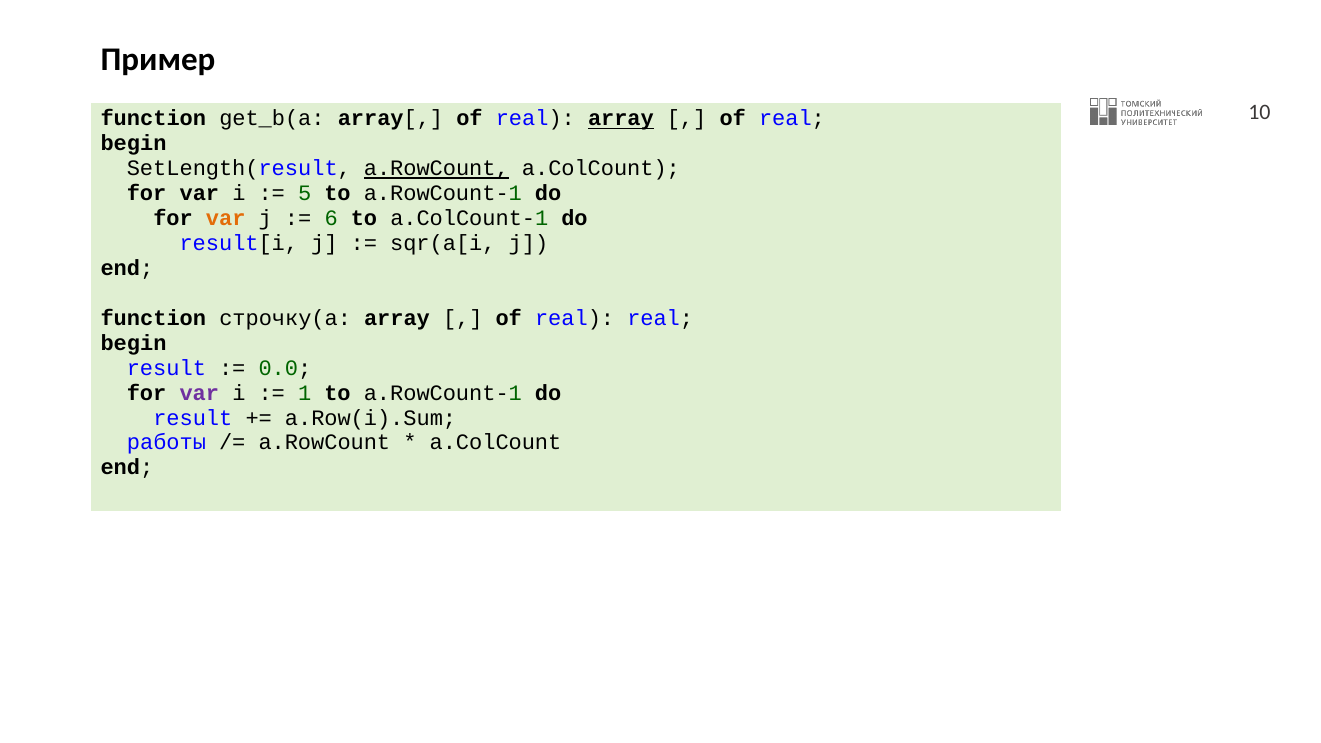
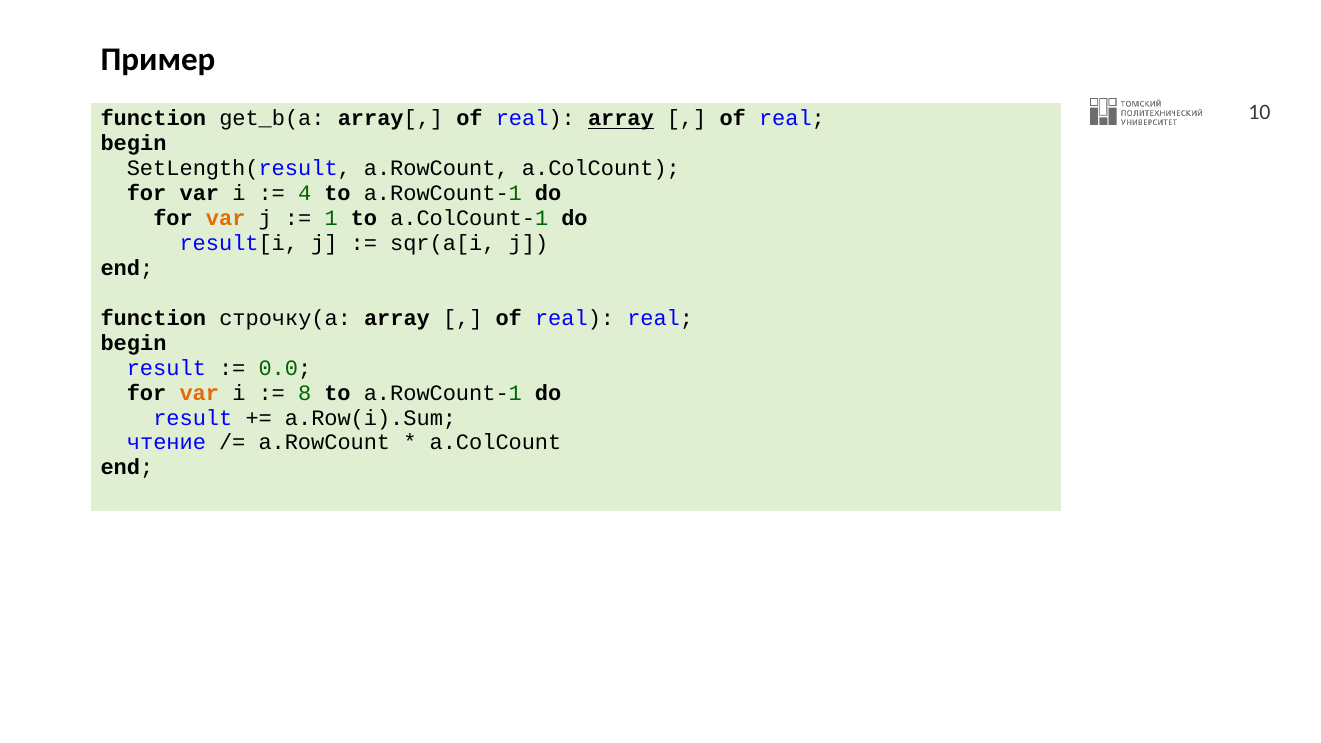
a.RowCount at (436, 169) underline: present -> none
5: 5 -> 4
6: 6 -> 1
var at (199, 393) colour: purple -> orange
1: 1 -> 8
работы: работы -> чтение
